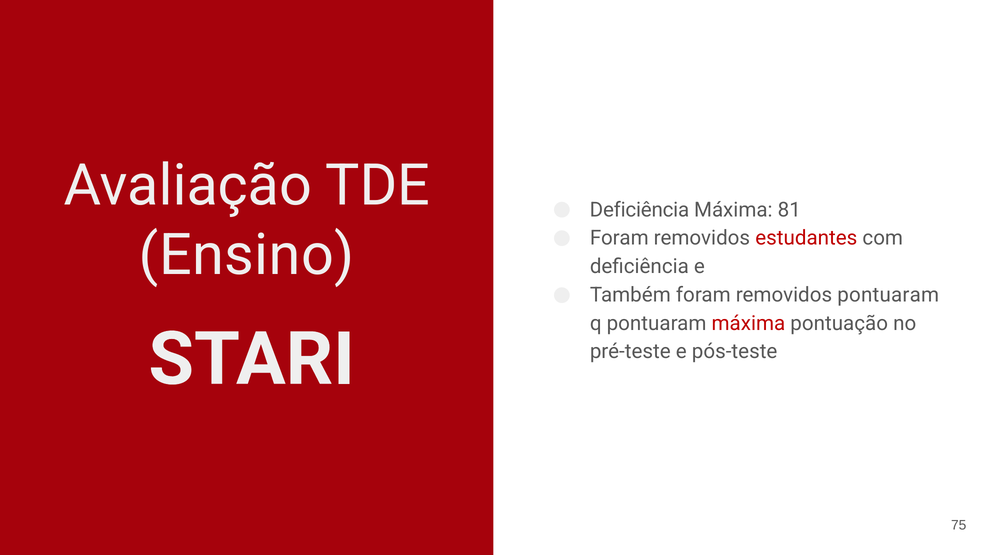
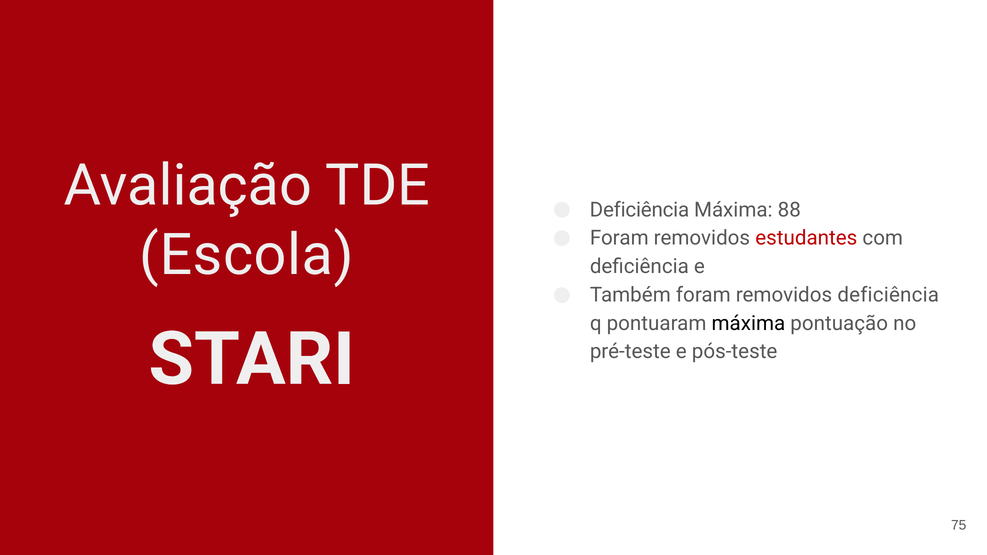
81: 81 -> 88
Ensino: Ensino -> Escola
removidos pontuaram: pontuaram -> deficiência
máxima at (748, 323) colour: red -> black
